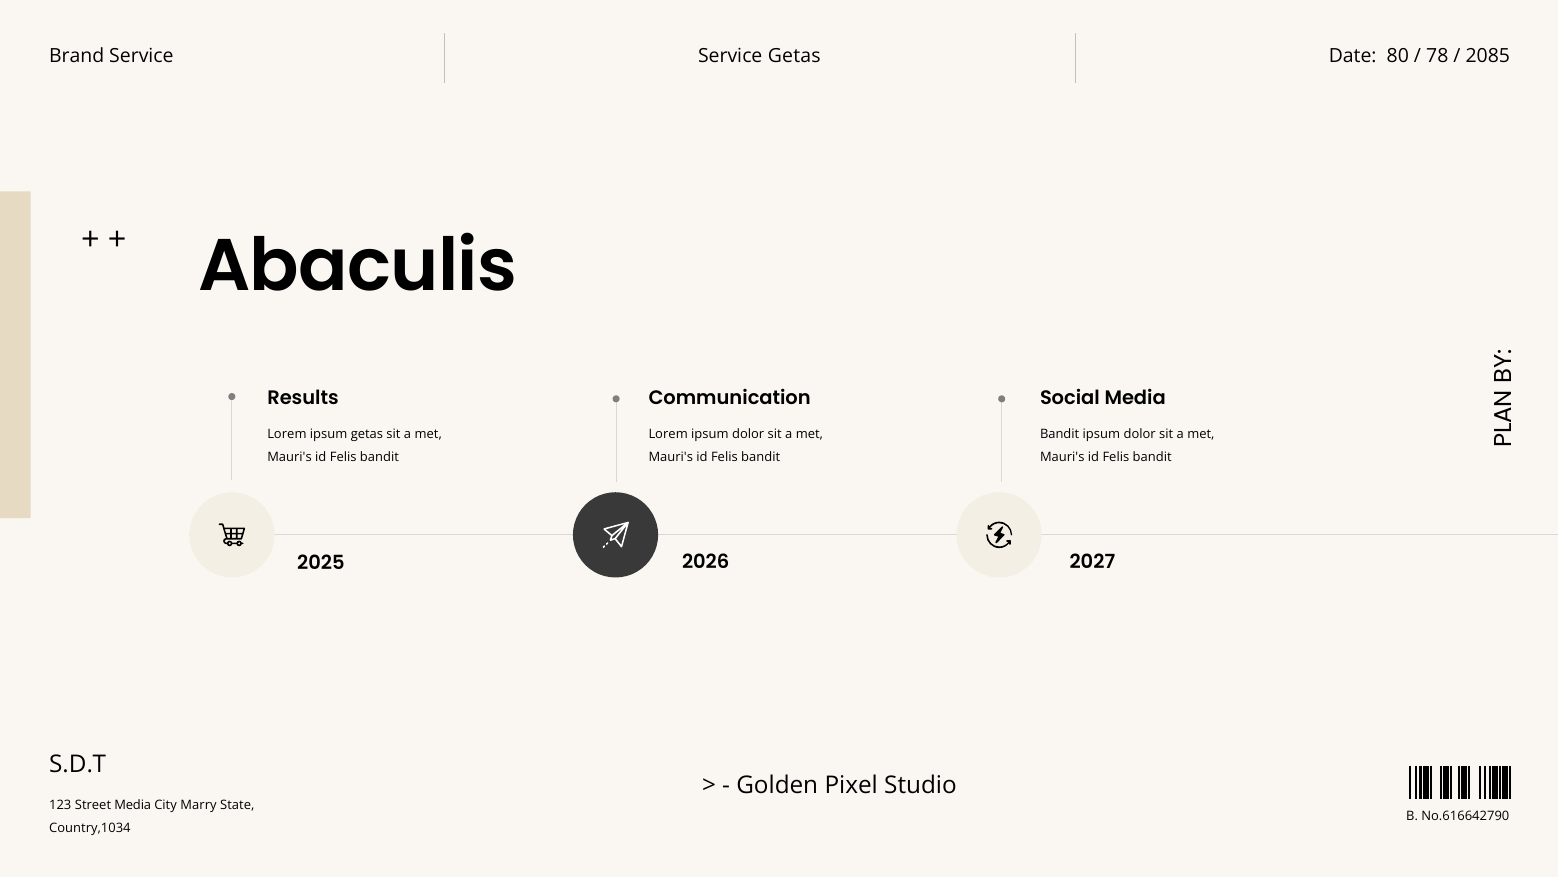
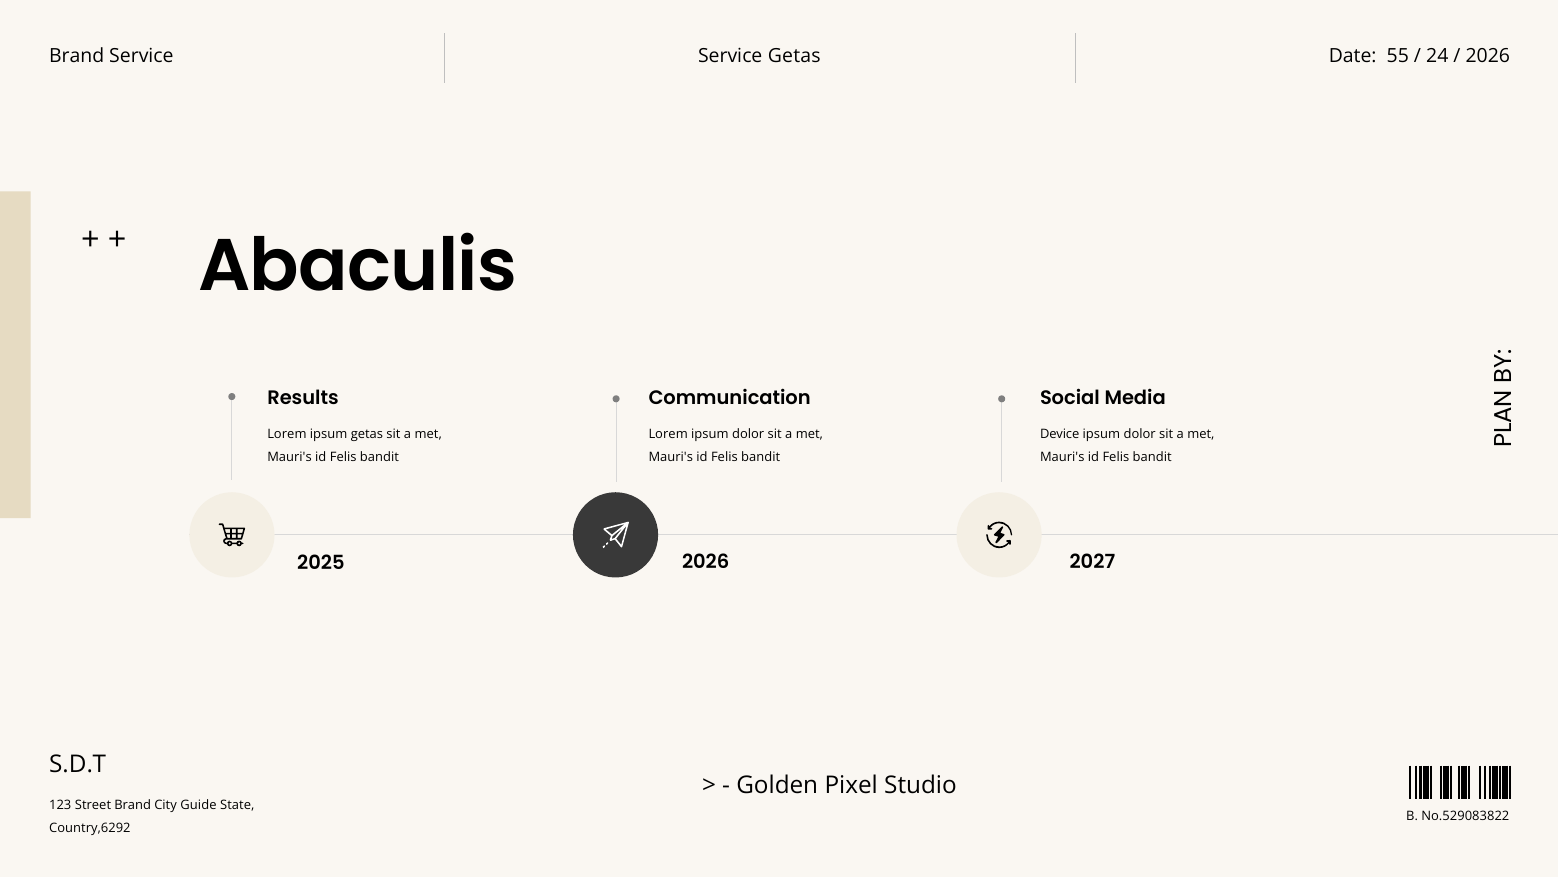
80: 80 -> 55
78: 78 -> 24
2085 at (1488, 56): 2085 -> 2026
Bandit at (1060, 434): Bandit -> Device
Street Media: Media -> Brand
Marry: Marry -> Guide
No.616642790: No.616642790 -> No.529083822
Country,1034: Country,1034 -> Country,6292
